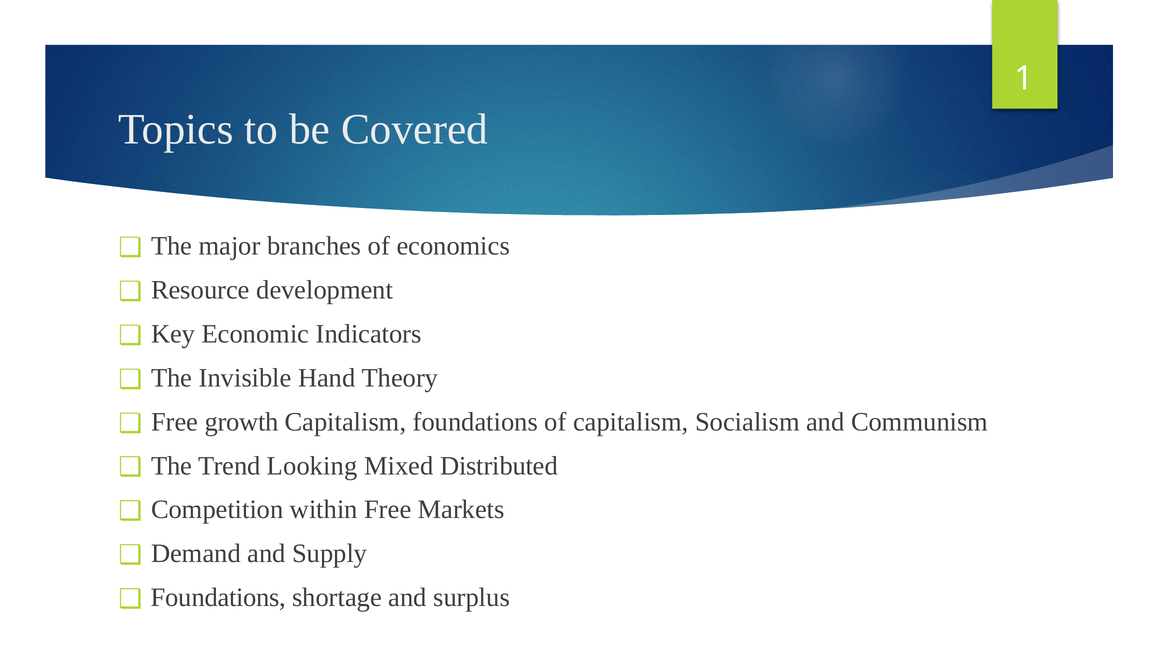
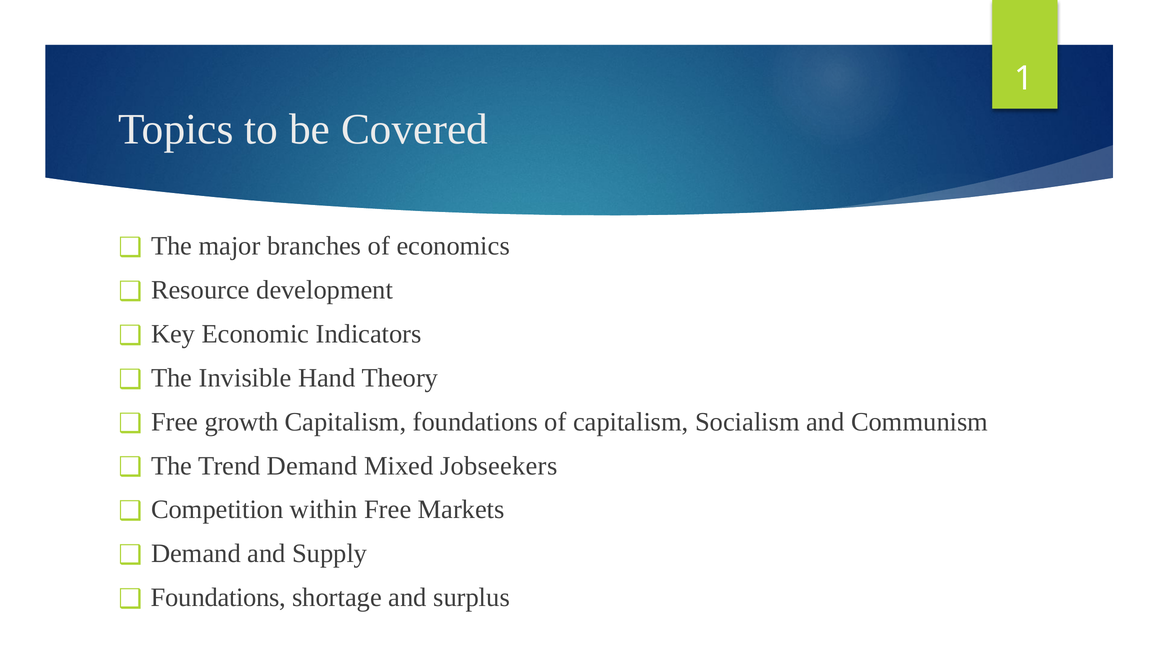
Trend Looking: Looking -> Demand
Distributed: Distributed -> Jobseekers
